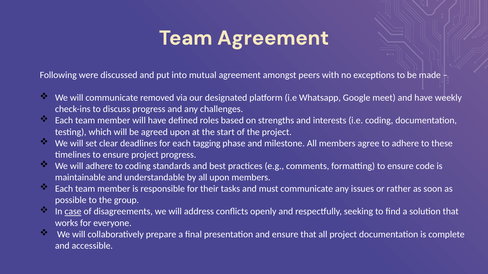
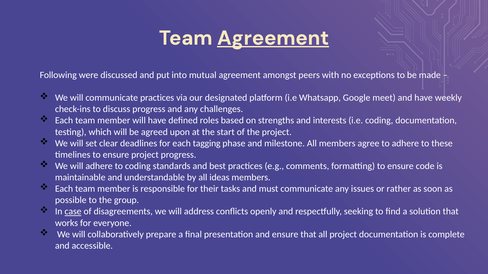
Agreement at (273, 38) underline: none -> present
communicate removed: removed -> practices
all upon: upon -> ideas
